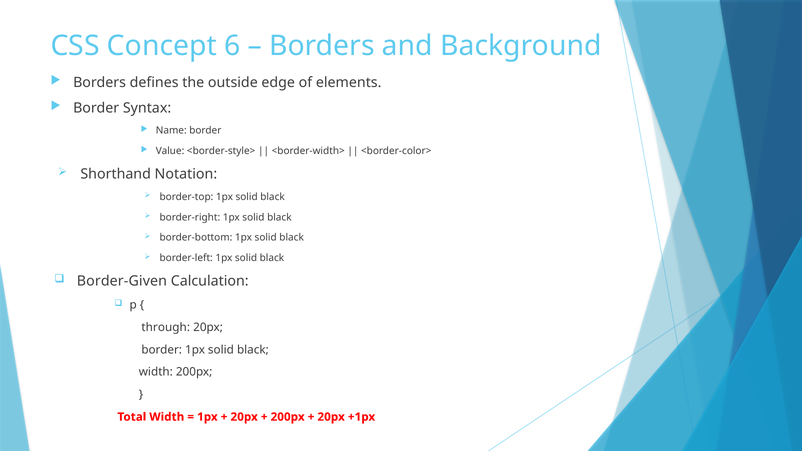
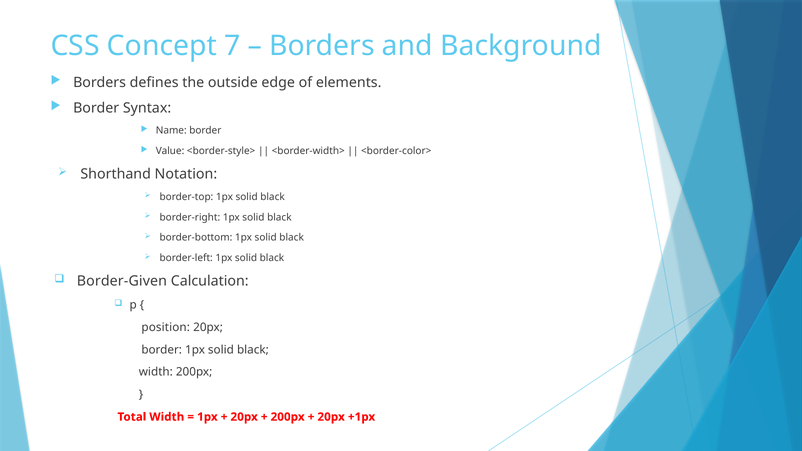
6: 6 -> 7
through: through -> position
